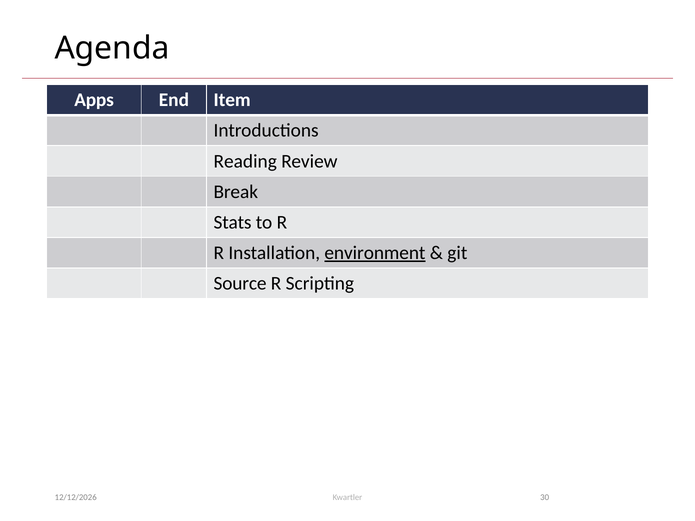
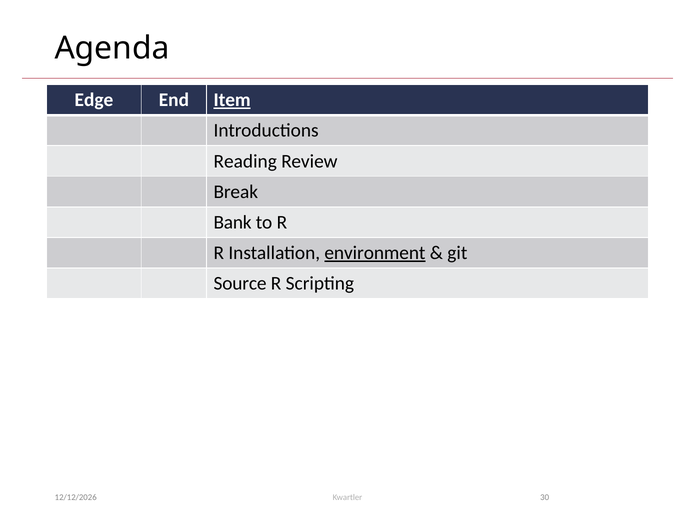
Apps: Apps -> Edge
Item underline: none -> present
Stats: Stats -> Bank
